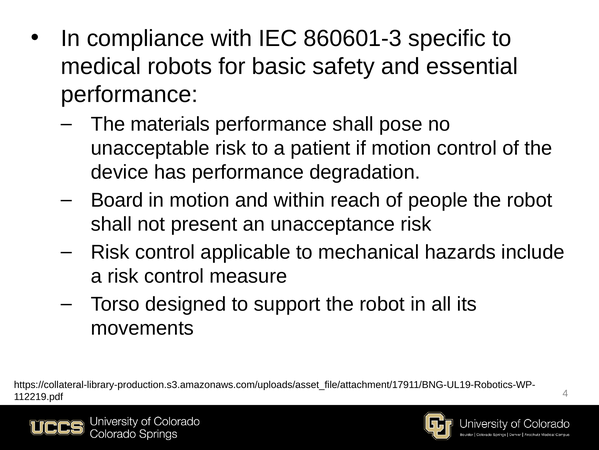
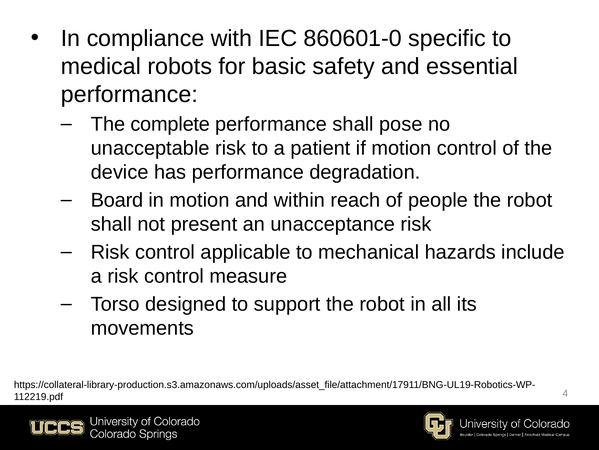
860601-3: 860601-3 -> 860601-0
materials: materials -> complete
